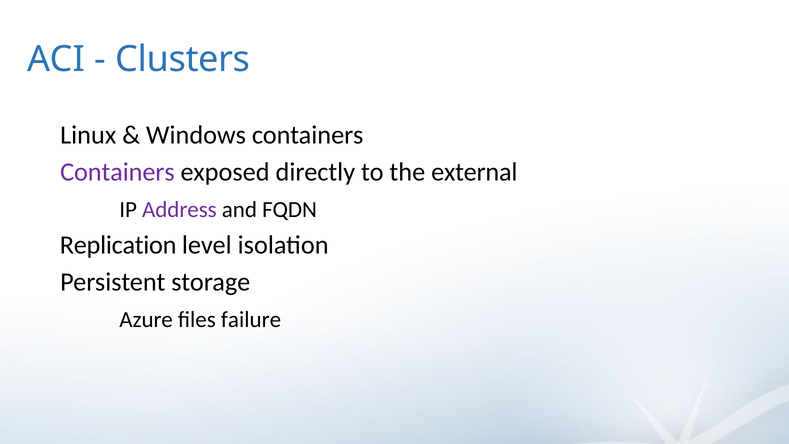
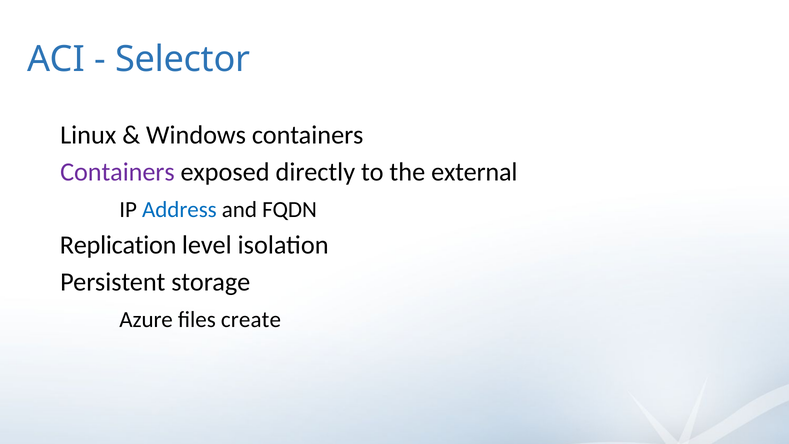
Clusters: Clusters -> Selector
Address colour: purple -> blue
failure: failure -> create
